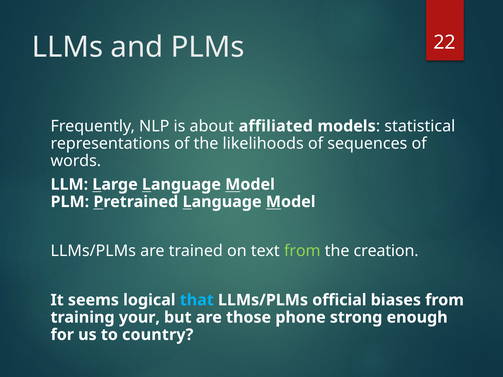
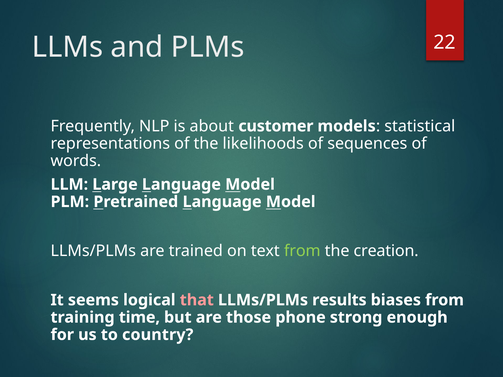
affiliated: affiliated -> customer
that colour: light blue -> pink
official: official -> results
your: your -> time
